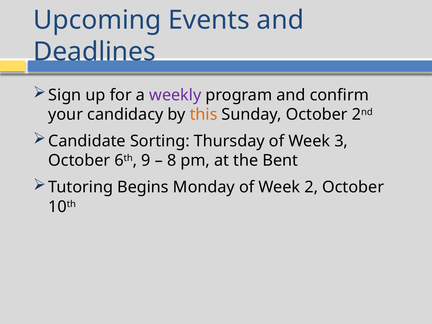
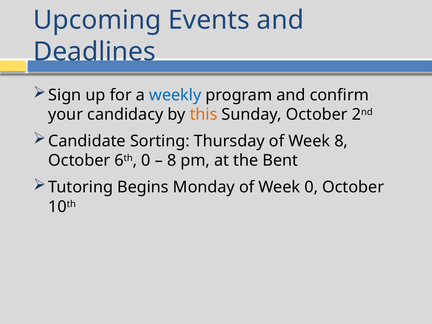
weekly colour: purple -> blue
Week 3: 3 -> 8
6th 9: 9 -> 0
Week 2: 2 -> 0
